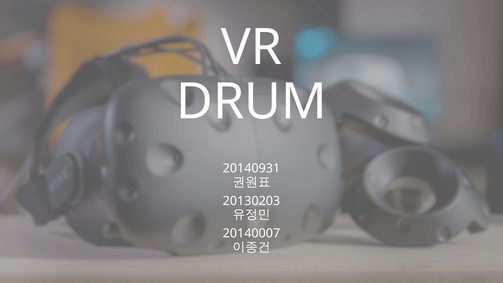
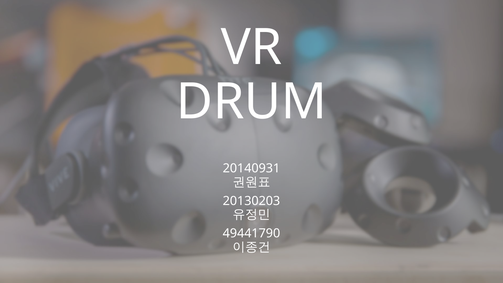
20140007: 20140007 -> 49441790
